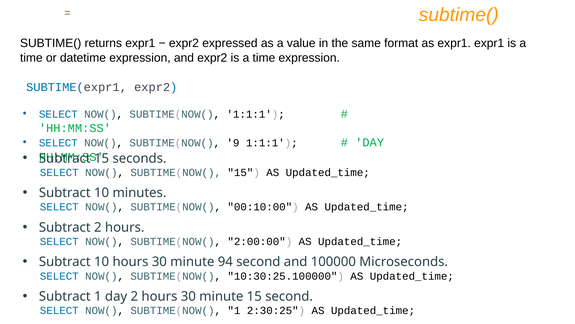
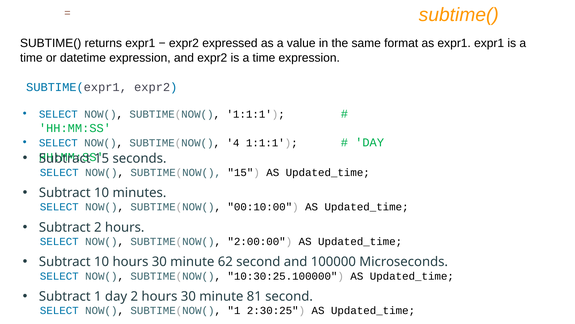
9: 9 -> 4
94: 94 -> 62
minute 15: 15 -> 81
